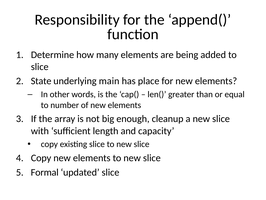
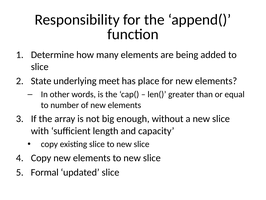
main: main -> meet
cleanup: cleanup -> without
